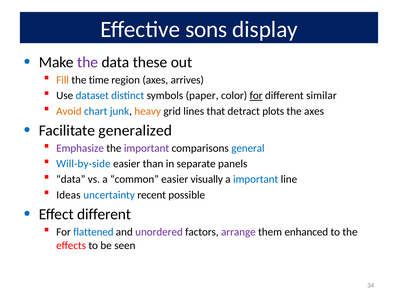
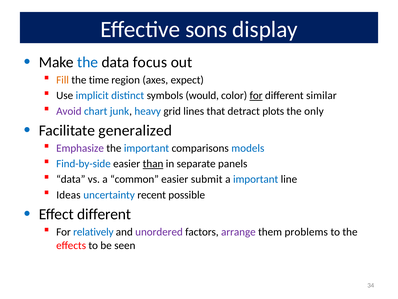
the at (88, 62) colour: purple -> blue
these: these -> focus
arrives: arrives -> expect
dataset: dataset -> implicit
paper: paper -> would
Avoid colour: orange -> purple
heavy colour: orange -> blue
the axes: axes -> only
important at (147, 148) colour: purple -> blue
general: general -> models
Will-by-side: Will-by-side -> Find-by-side
than underline: none -> present
visually: visually -> submit
flattened: flattened -> relatively
enhanced: enhanced -> problems
